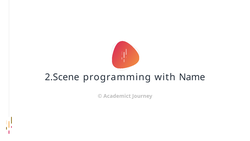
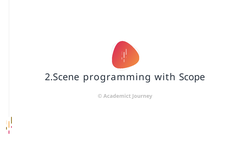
Name: Name -> Scope
